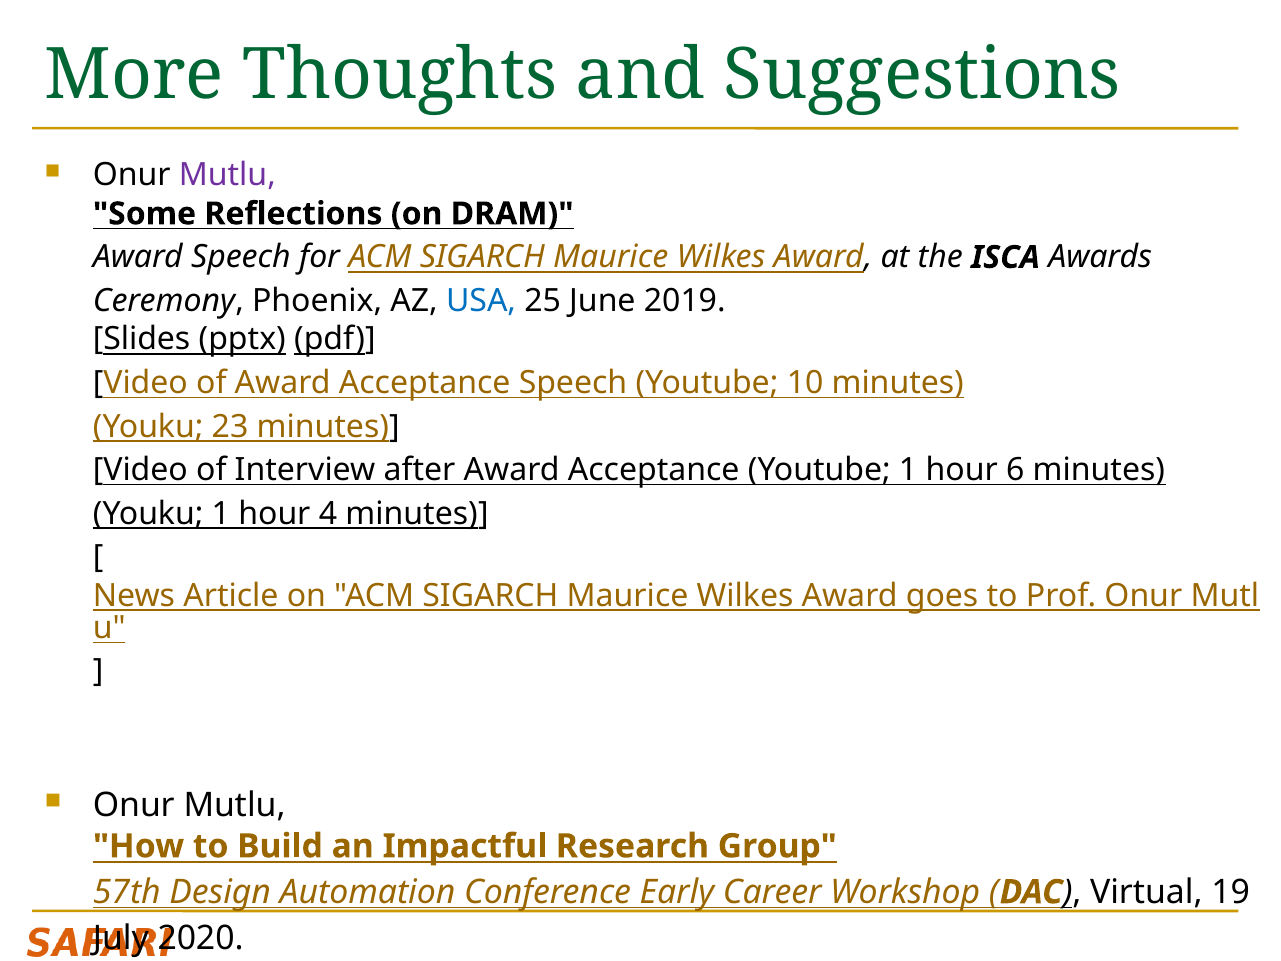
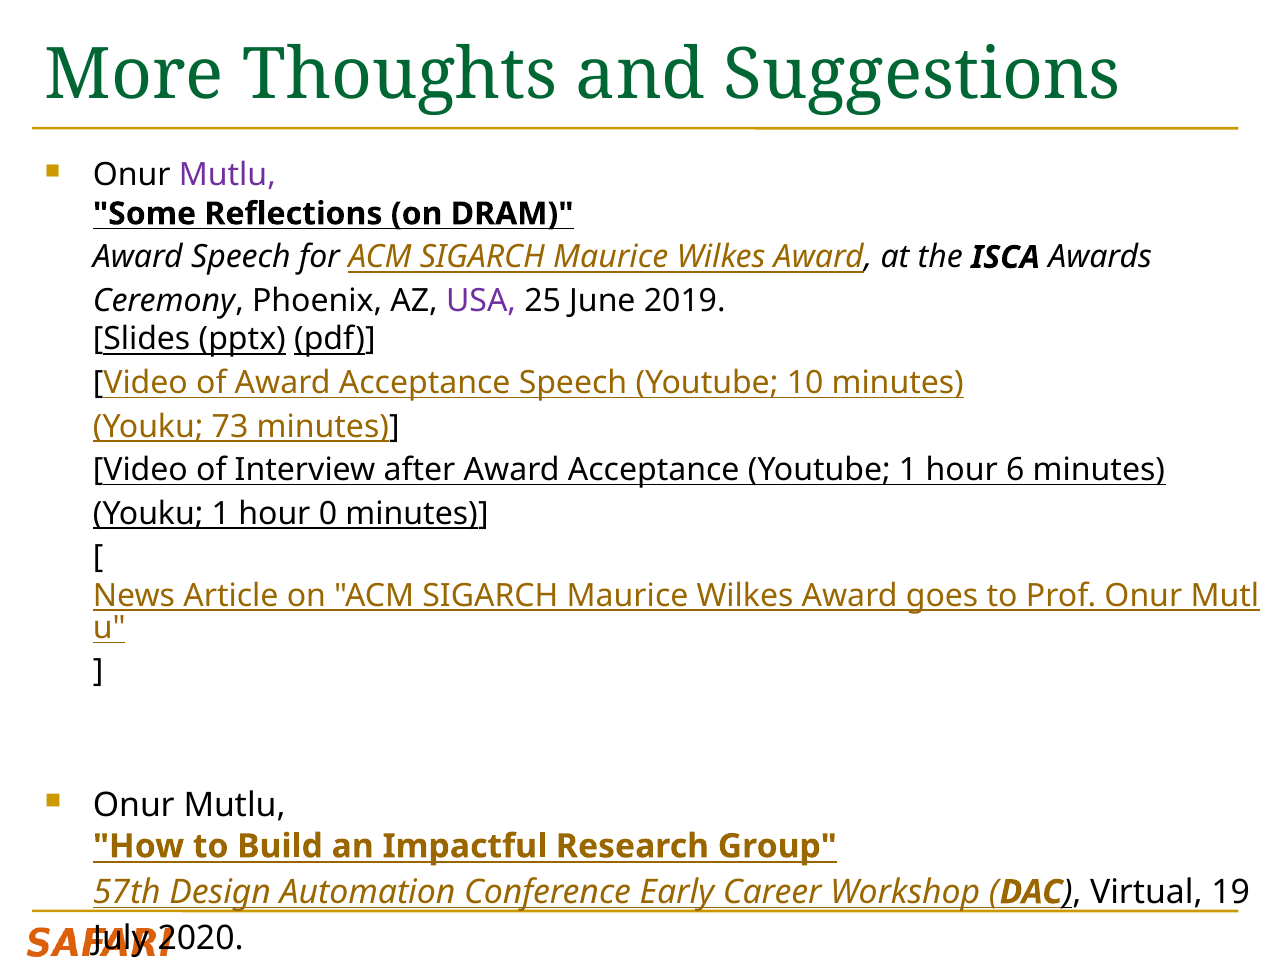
USA colour: blue -> purple
23: 23 -> 73
4: 4 -> 0
